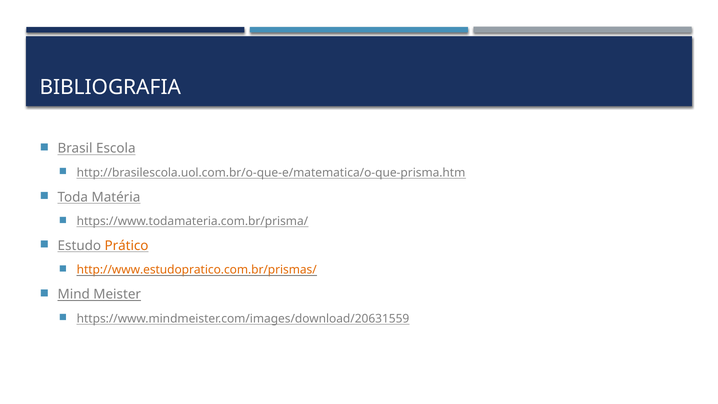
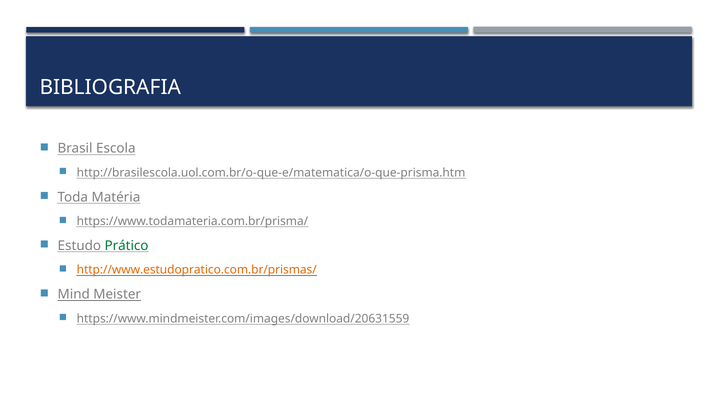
Prático colour: orange -> green
